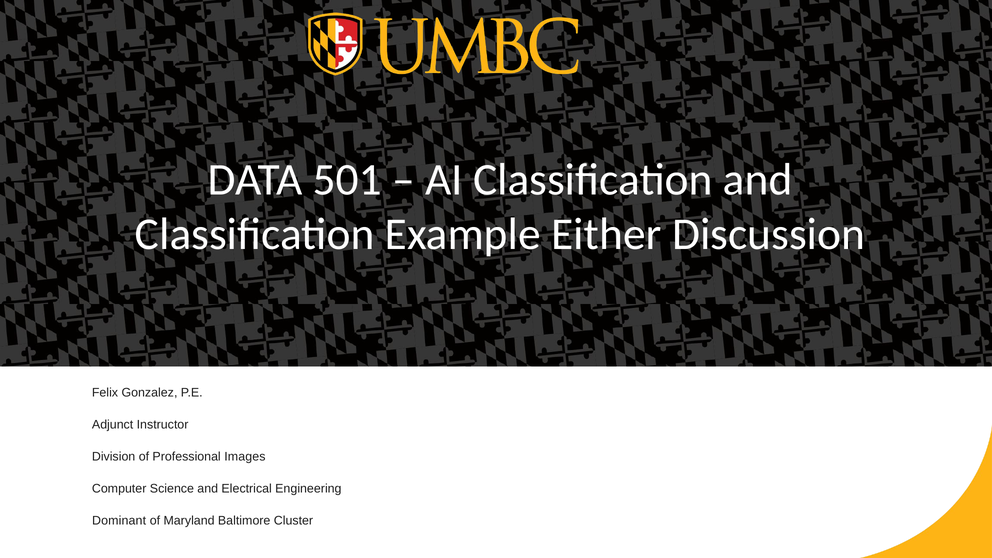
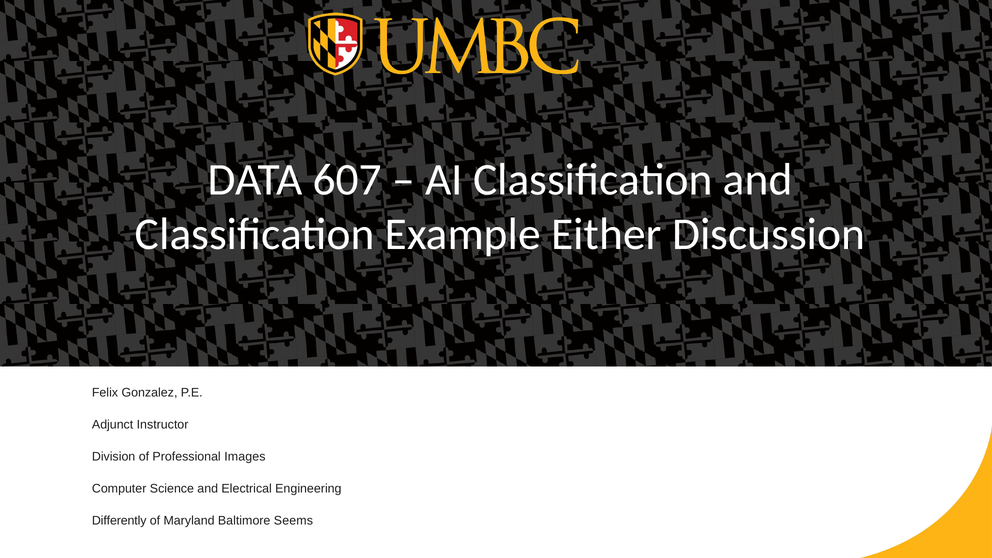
501: 501 -> 607
Dominant: Dominant -> Differently
Cluster: Cluster -> Seems
